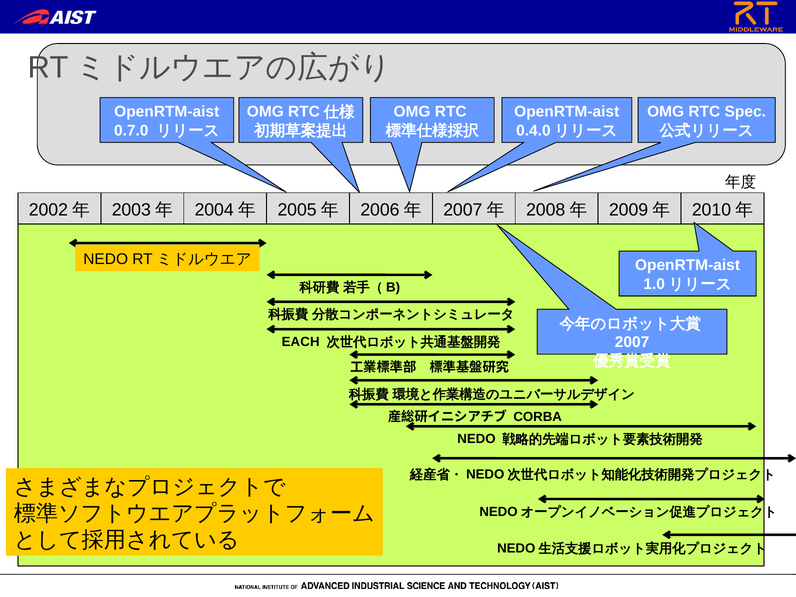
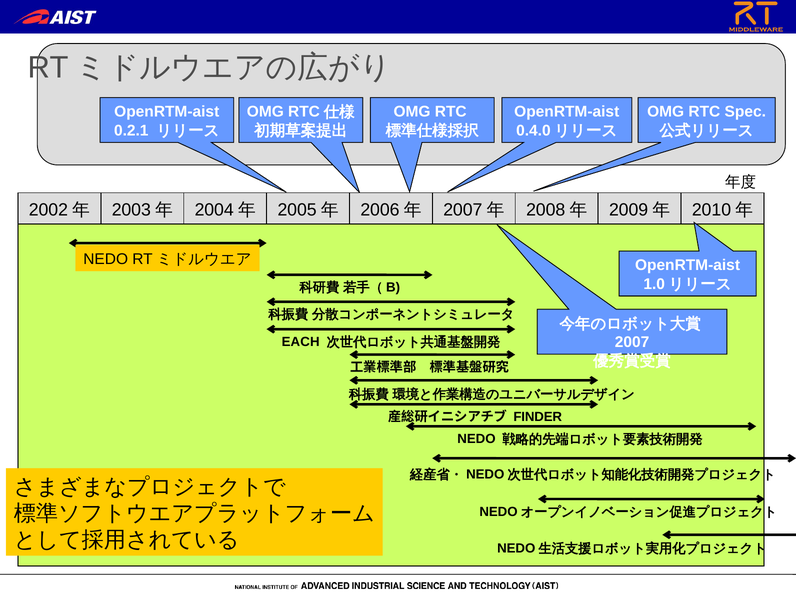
0.7.0: 0.7.0 -> 0.2.1
CORBA: CORBA -> FINDER
